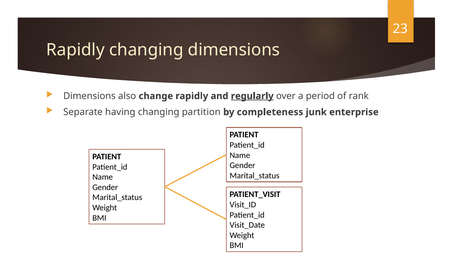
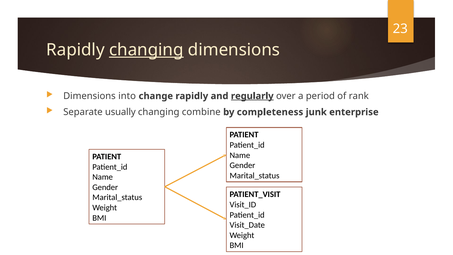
changing at (146, 50) underline: none -> present
also: also -> into
having: having -> usually
partition: partition -> combine
